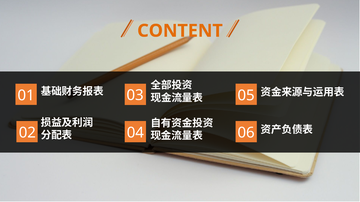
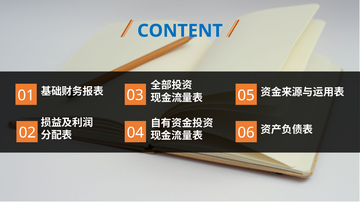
CONTENT colour: orange -> blue
